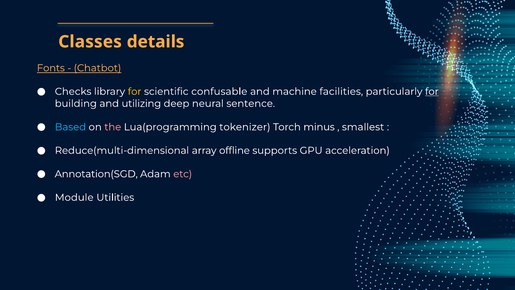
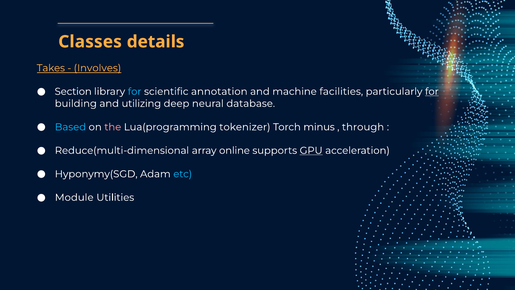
Fonts: Fonts -> Takes
Chatbot: Chatbot -> Involves
Checks: Checks -> Section
for at (135, 91) colour: yellow -> light blue
confusable: confusable -> annotation
sentence: sentence -> database
smallest: smallest -> through
offline: offline -> online
GPU underline: none -> present
Annotation(SGD: Annotation(SGD -> Hyponymy(SGD
etc colour: pink -> light blue
